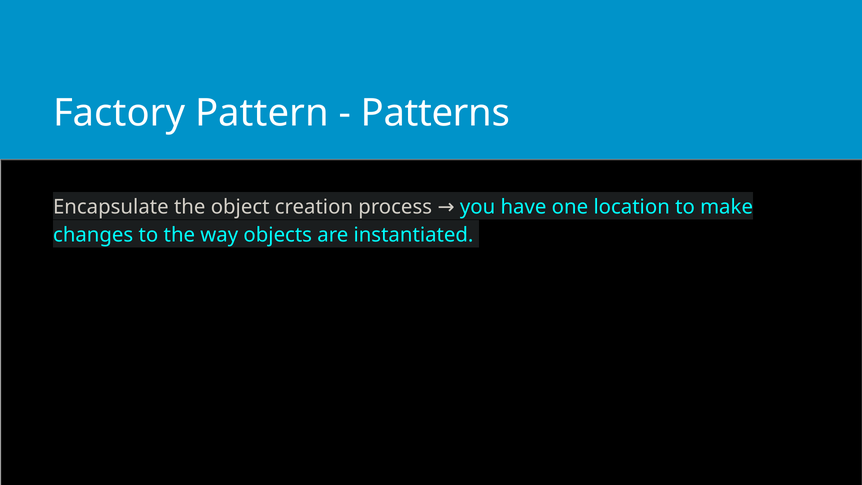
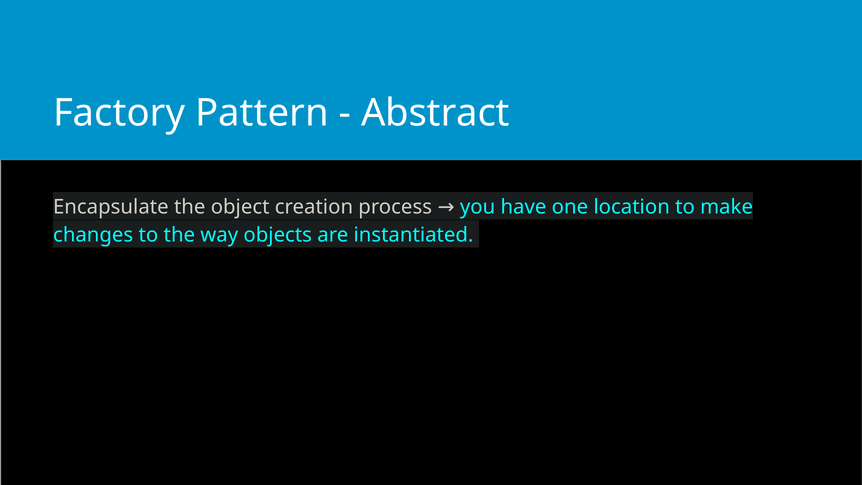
Patterns: Patterns -> Abstract
